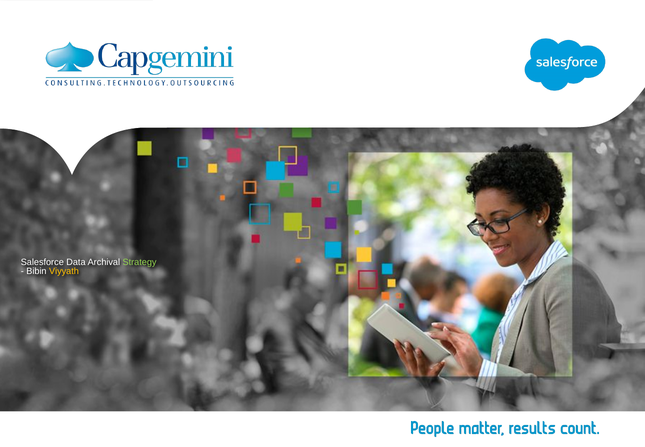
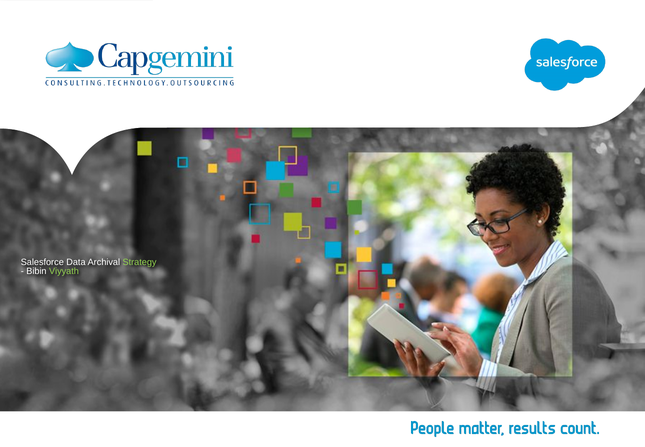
Viyyath colour: yellow -> light green
